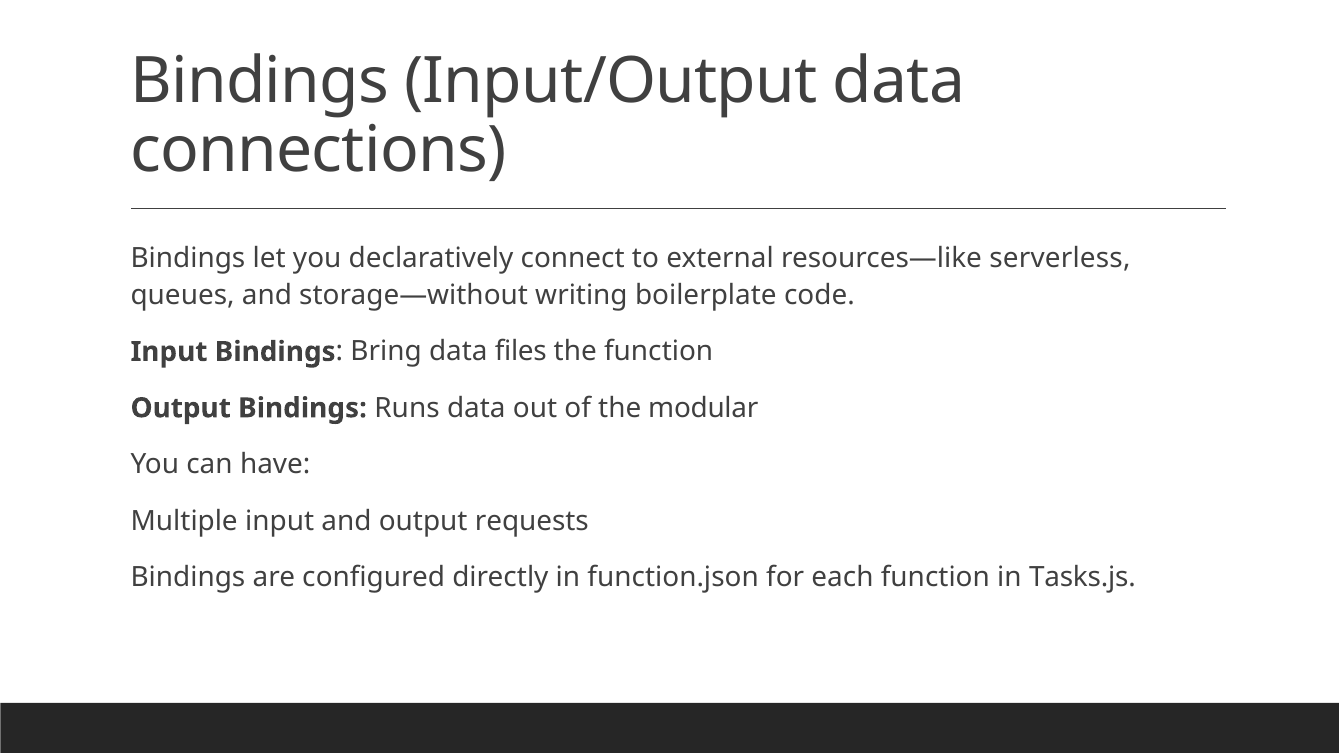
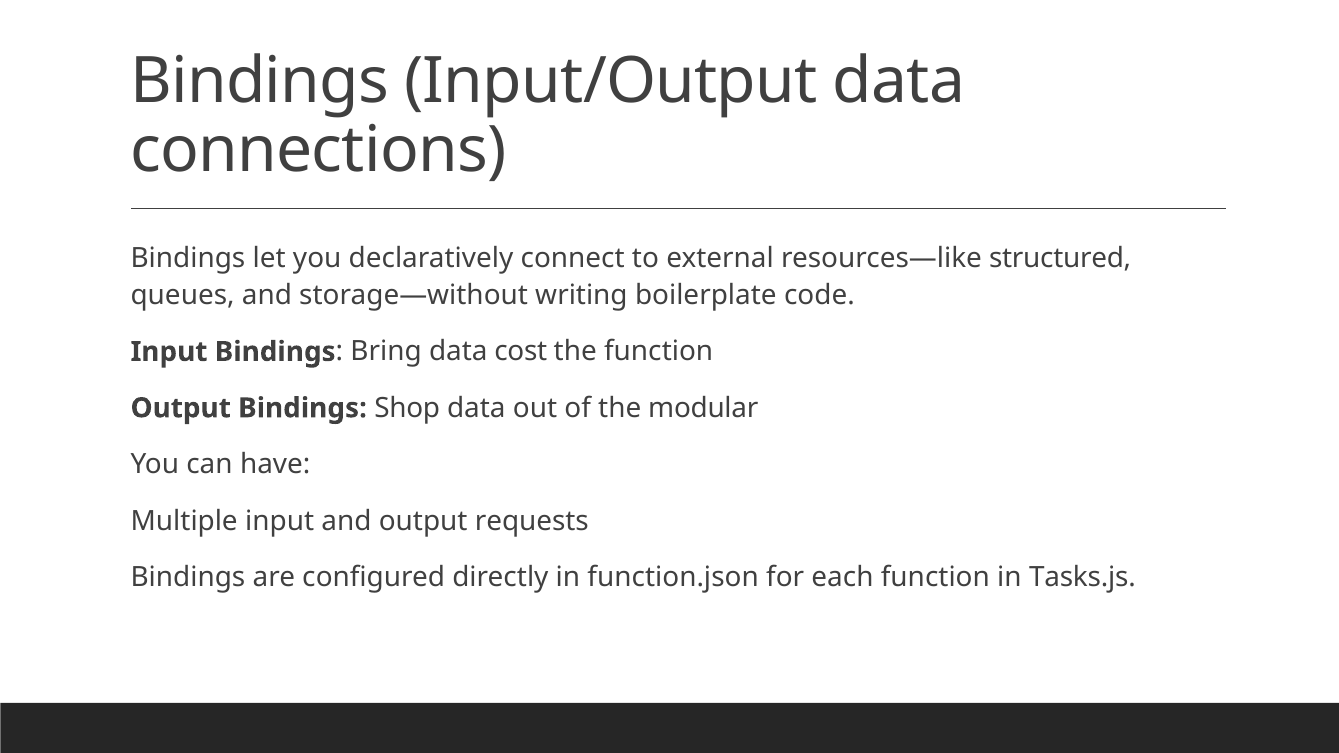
serverless: serverless -> structured
files: files -> cost
Runs: Runs -> Shop
